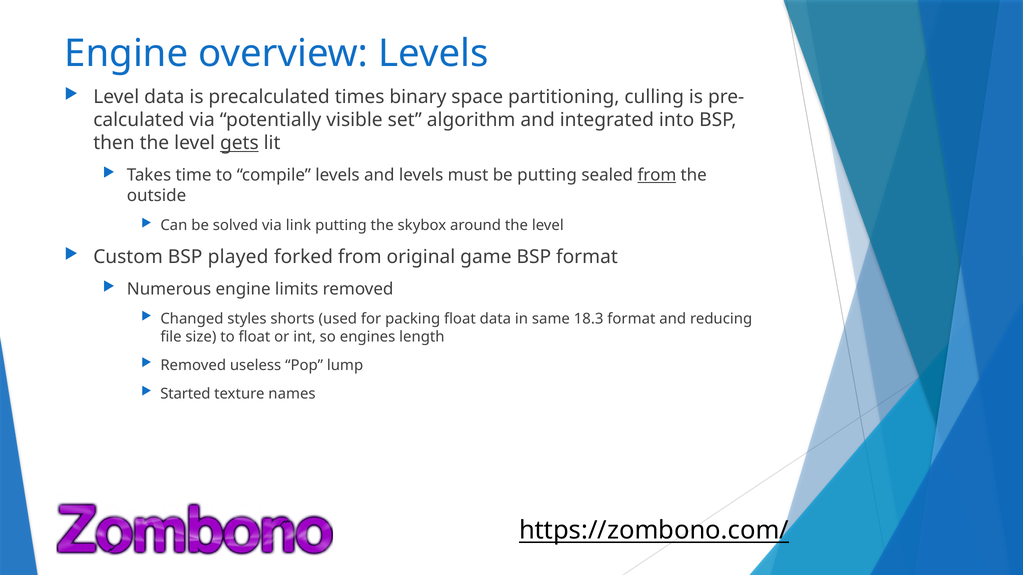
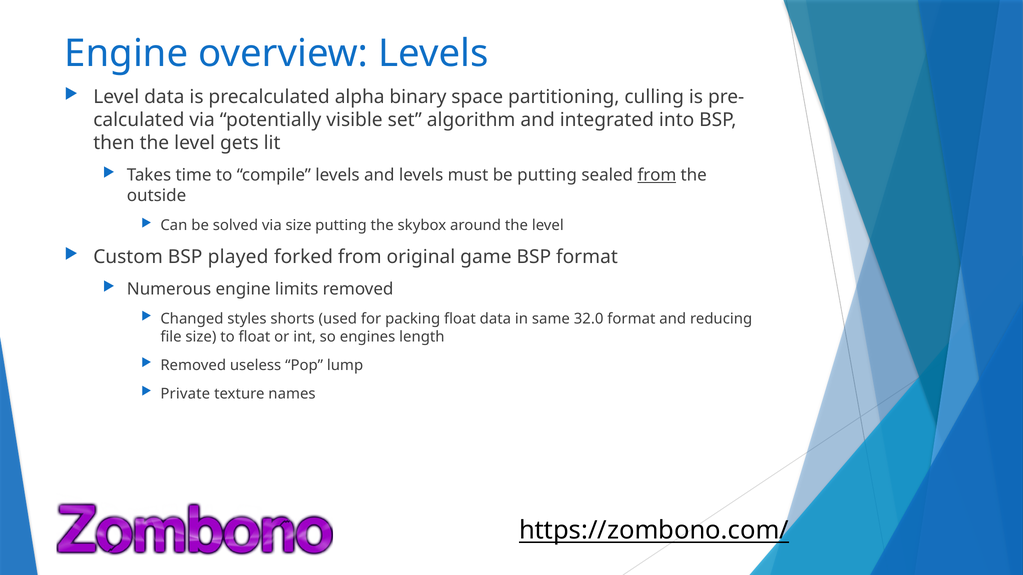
times: times -> alpha
gets underline: present -> none
via link: link -> size
18.3: 18.3 -> 32.0
Started: Started -> Private
